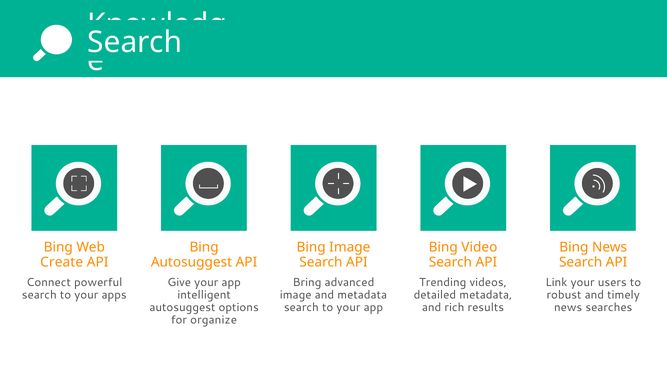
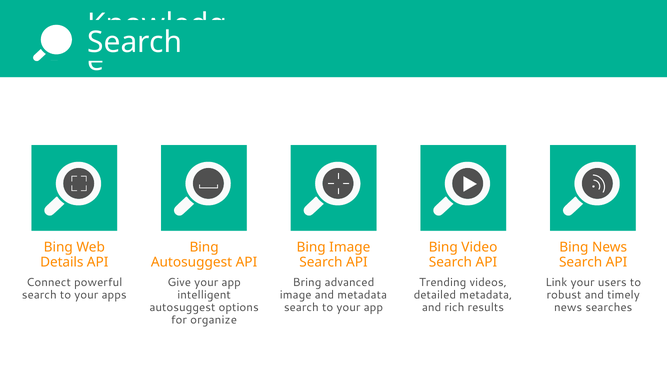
Create: Create -> Details
